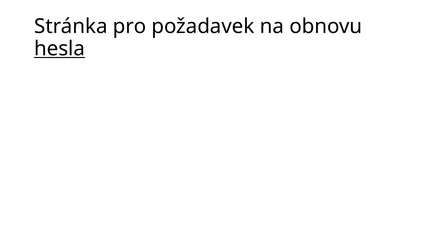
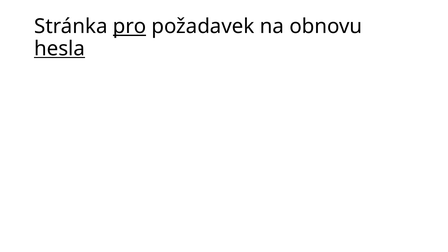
pro underline: none -> present
